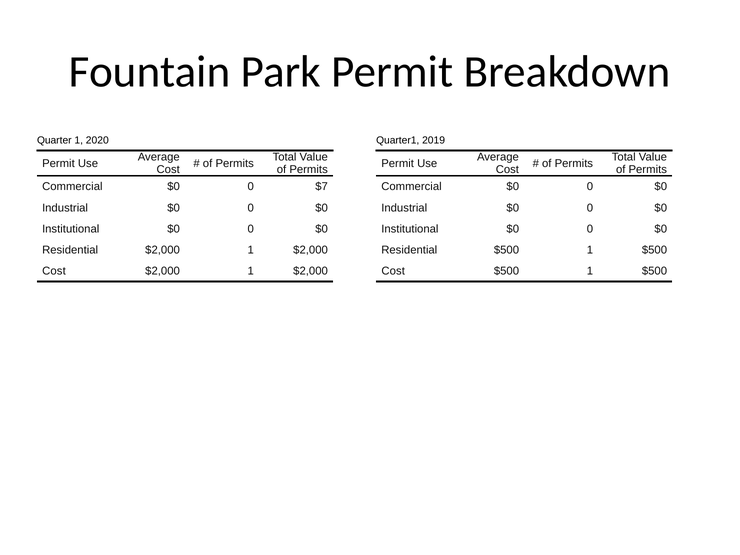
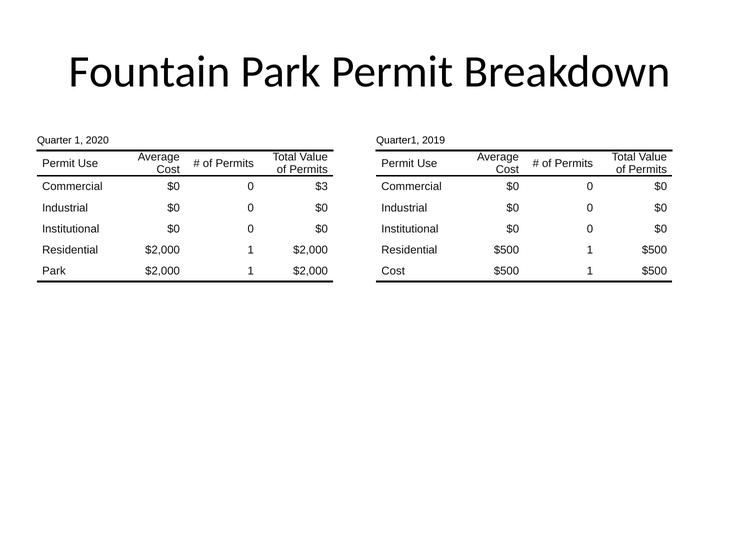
$7: $7 -> $3
Cost at (54, 271): Cost -> Park
